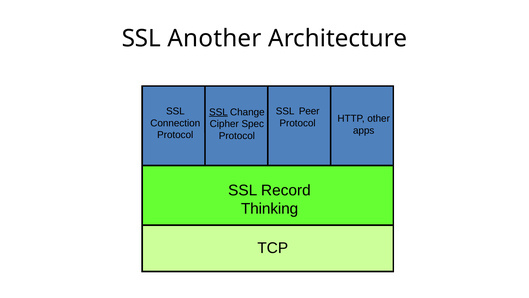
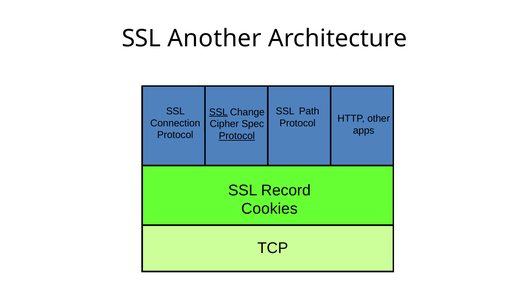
Peer: Peer -> Path
Protocol at (237, 136) underline: none -> present
Thinking: Thinking -> Cookies
